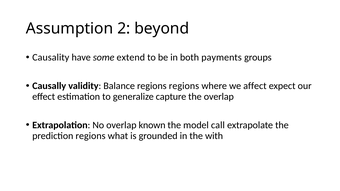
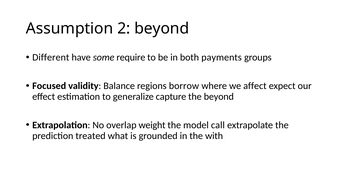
Causality: Causality -> Different
extend: extend -> require
Causally: Causally -> Focused
regions regions: regions -> borrow
the overlap: overlap -> beyond
known: known -> weight
prediction regions: regions -> treated
